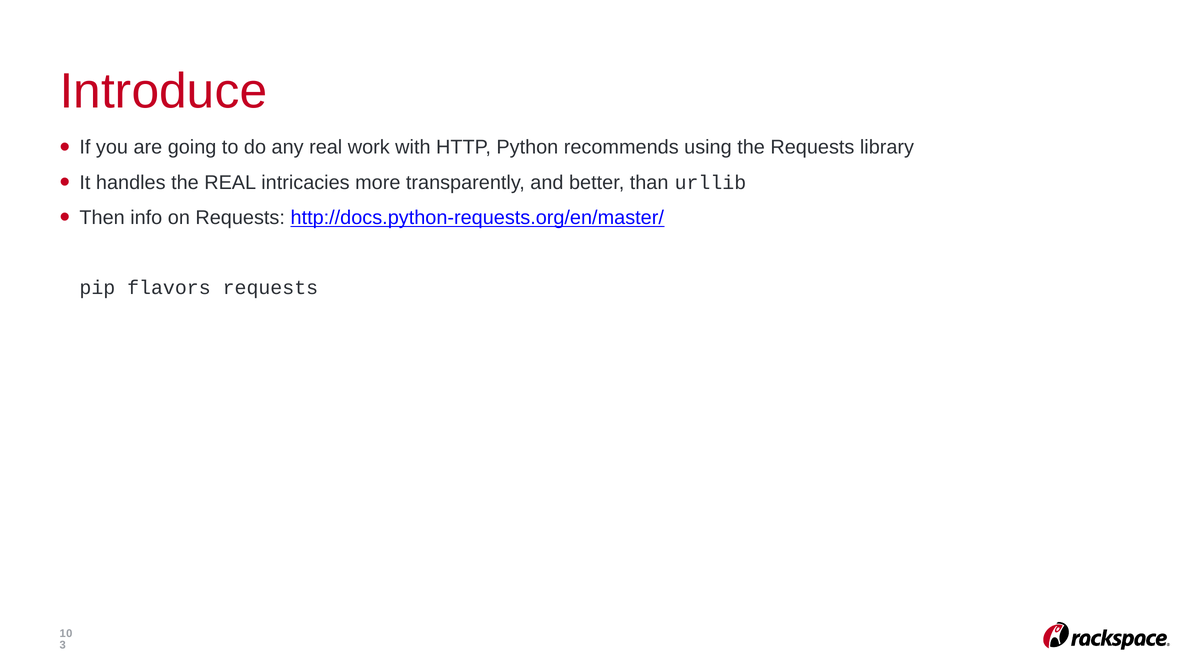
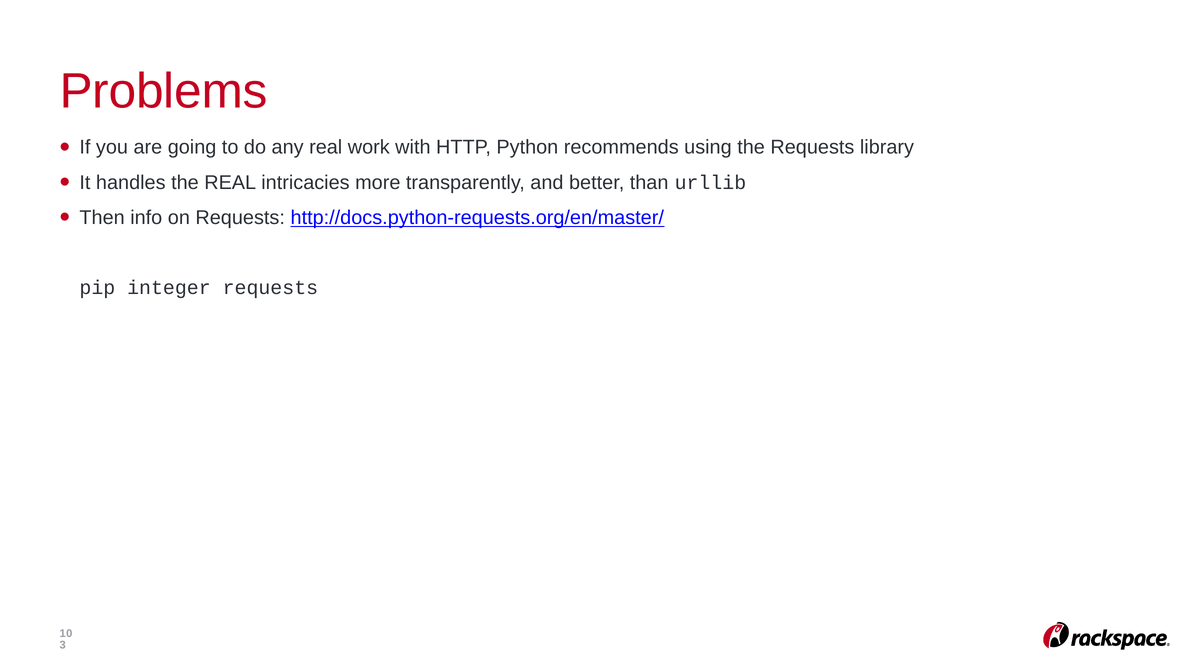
Introduce: Introduce -> Problems
flavors: flavors -> integer
